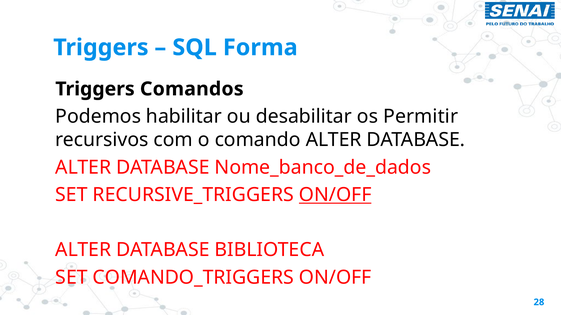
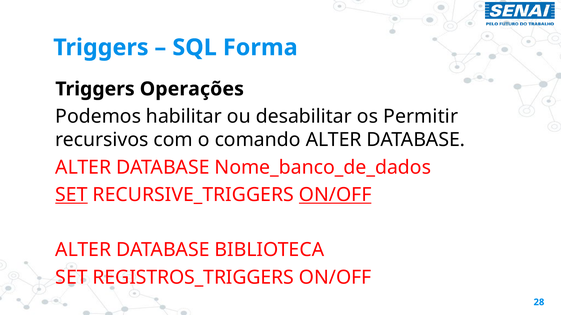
Comandos: Comandos -> Operações
SET at (71, 195) underline: none -> present
COMANDO_TRIGGERS: COMANDO_TRIGGERS -> REGISTROS_TRIGGERS
